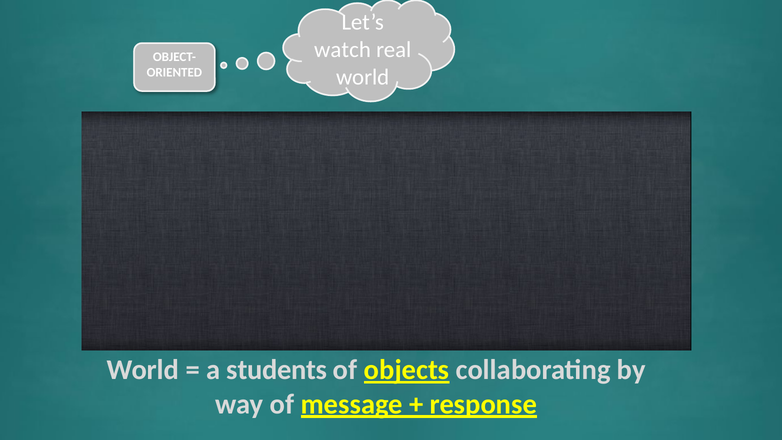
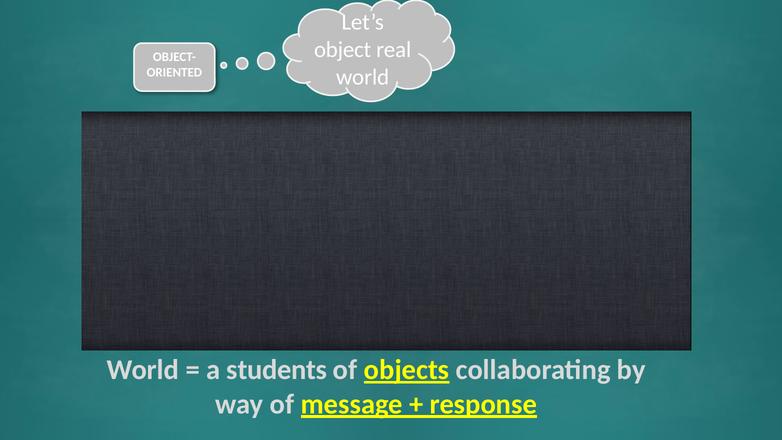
watch: watch -> object
